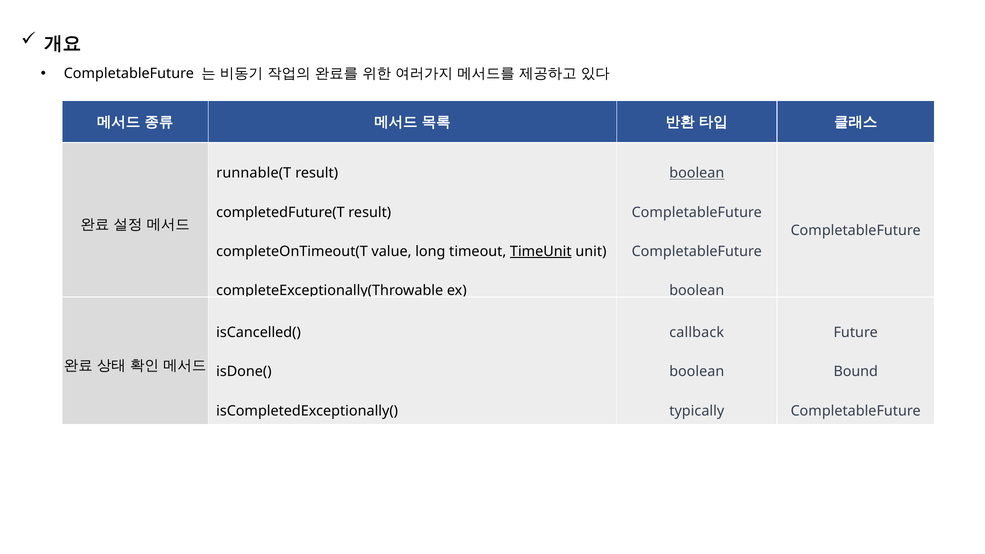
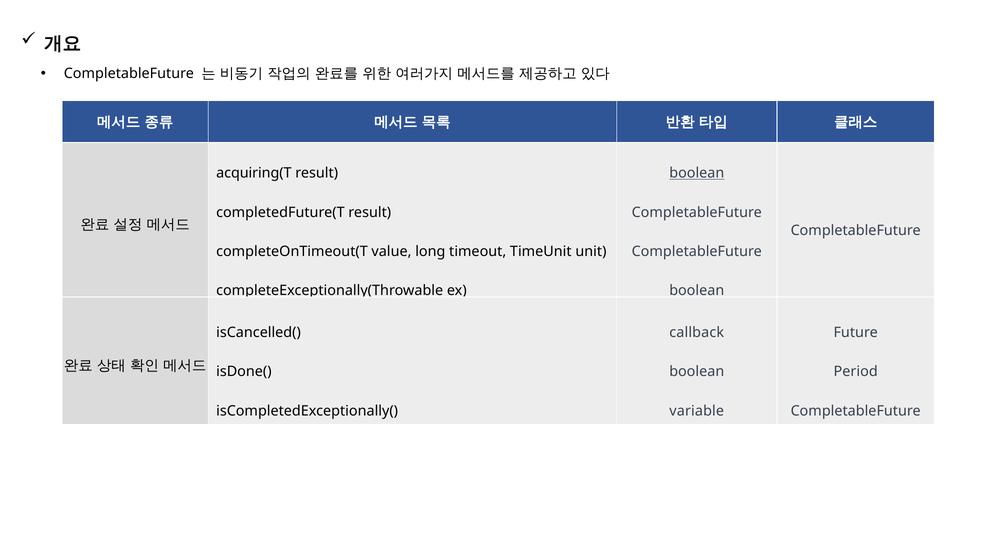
runnable(T: runnable(T -> acquiring(T
TimeUnit underline: present -> none
Bound: Bound -> Period
typically: typically -> variable
